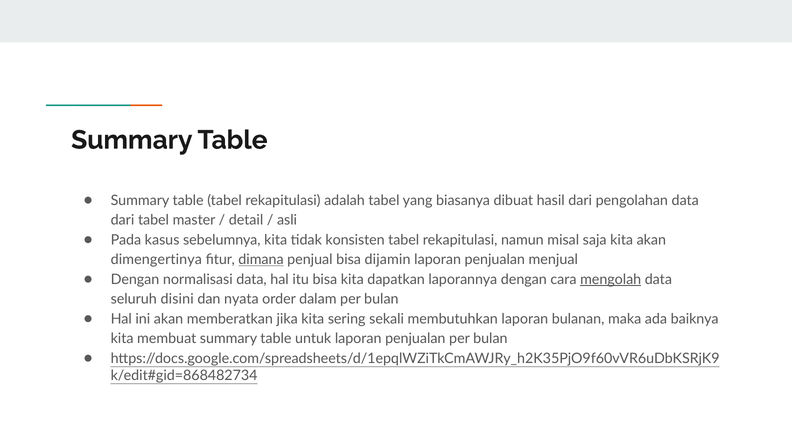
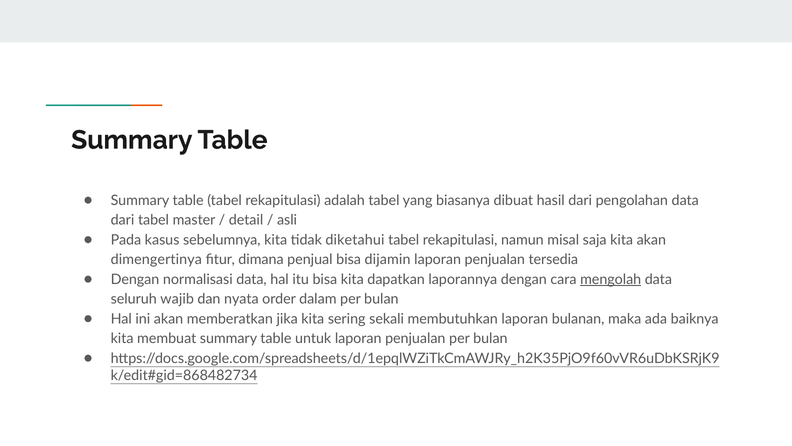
konsisten: konsisten -> diketahui
dimana underline: present -> none
menjual: menjual -> tersedia
disini: disini -> wajib
